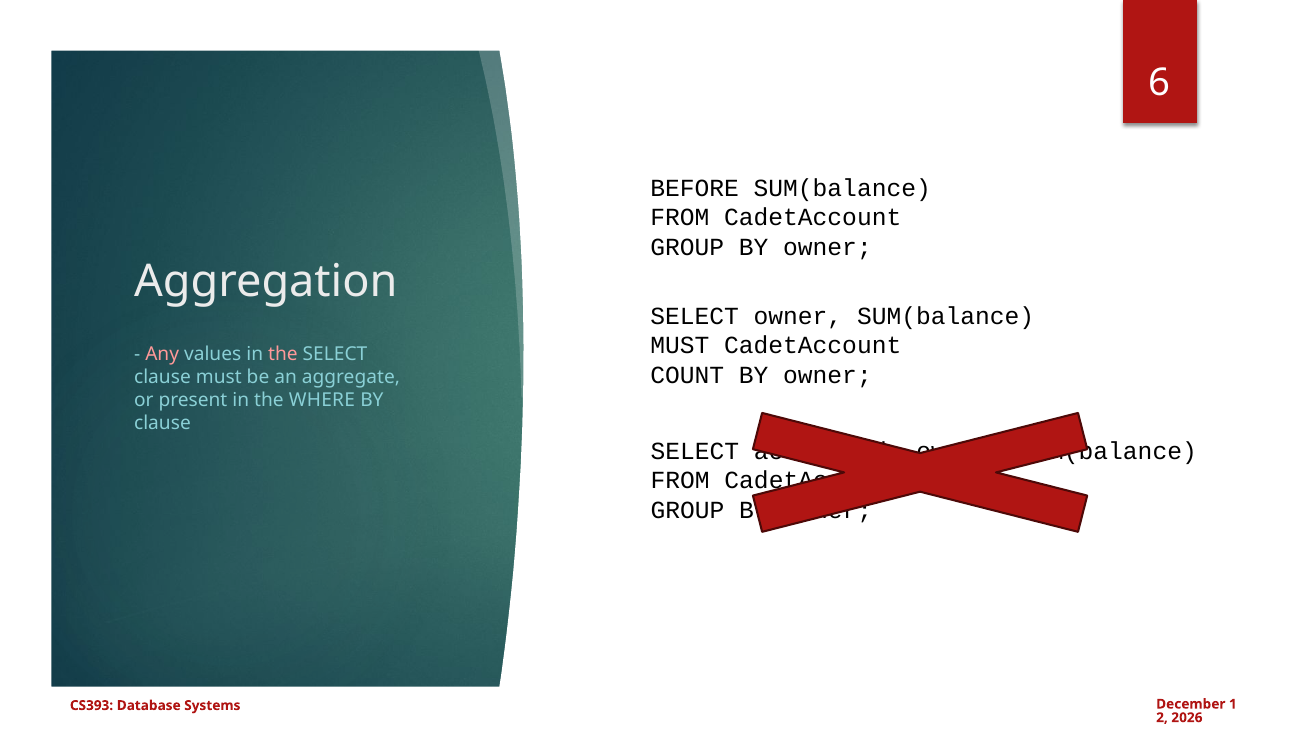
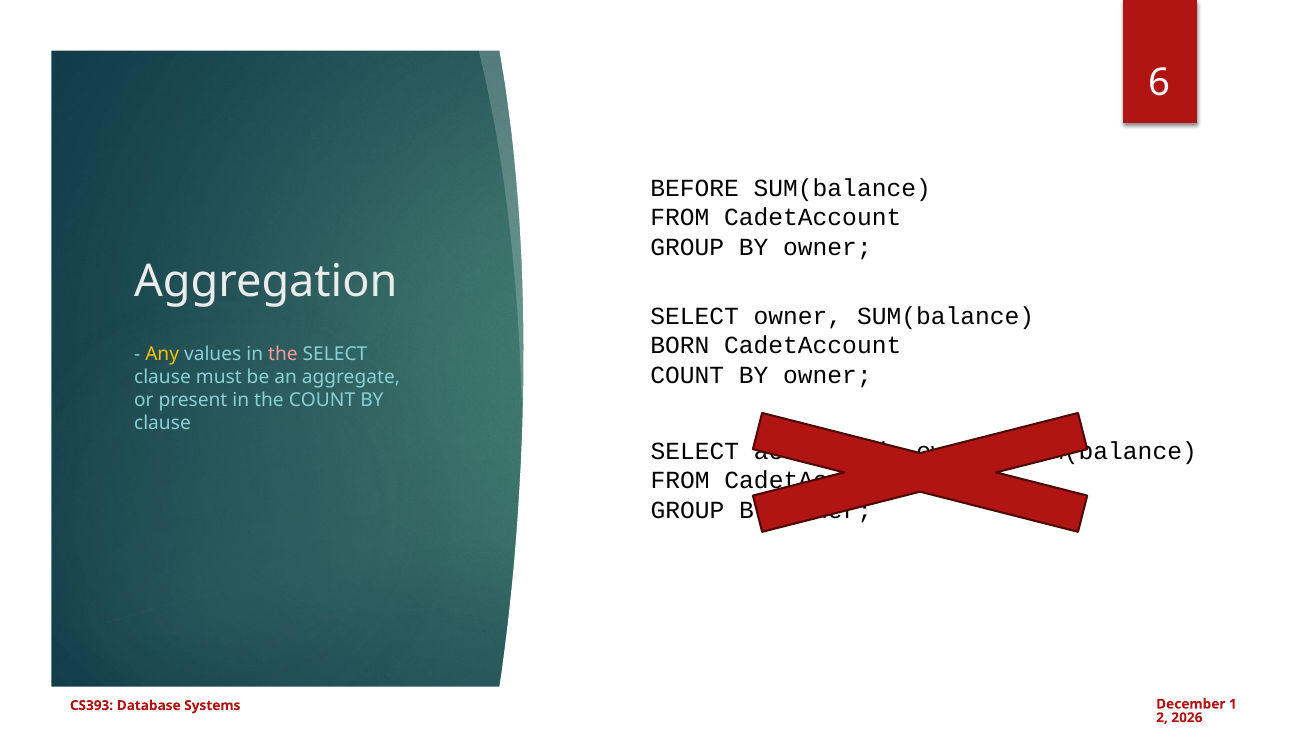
MUST at (680, 346): MUST -> BORN
Any colour: pink -> yellow
the WHERE: WHERE -> COUNT
